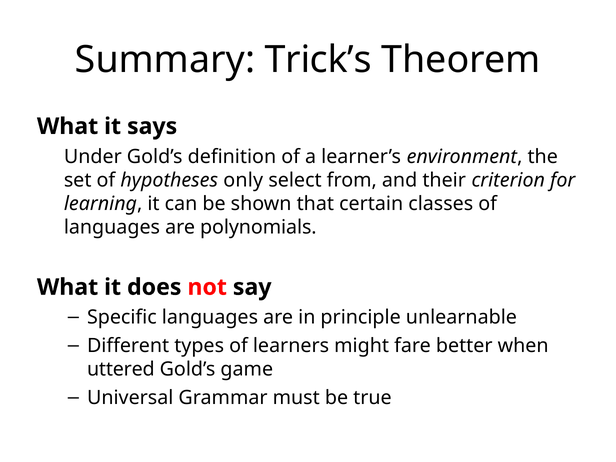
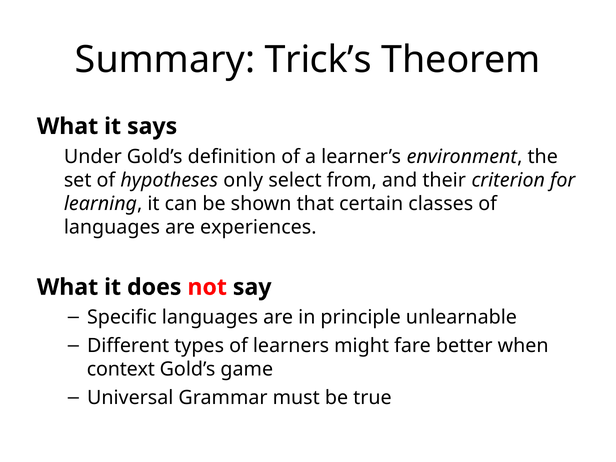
polynomials: polynomials -> experiences
uttered: uttered -> context
